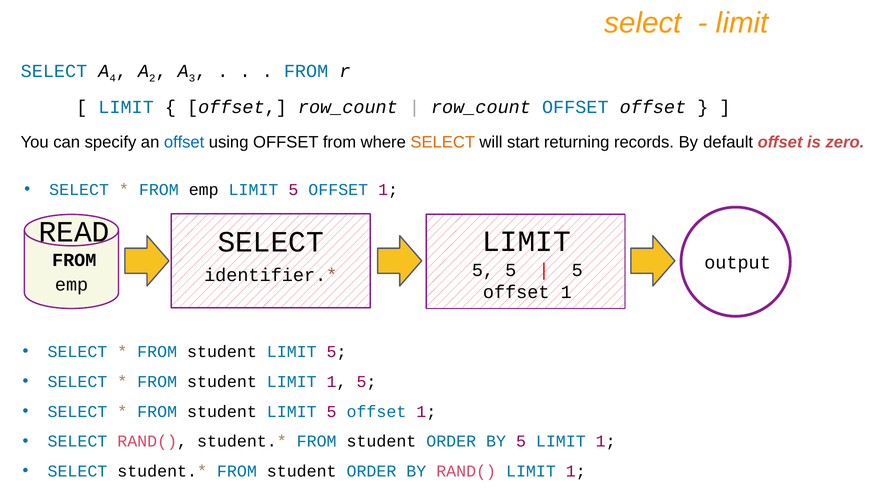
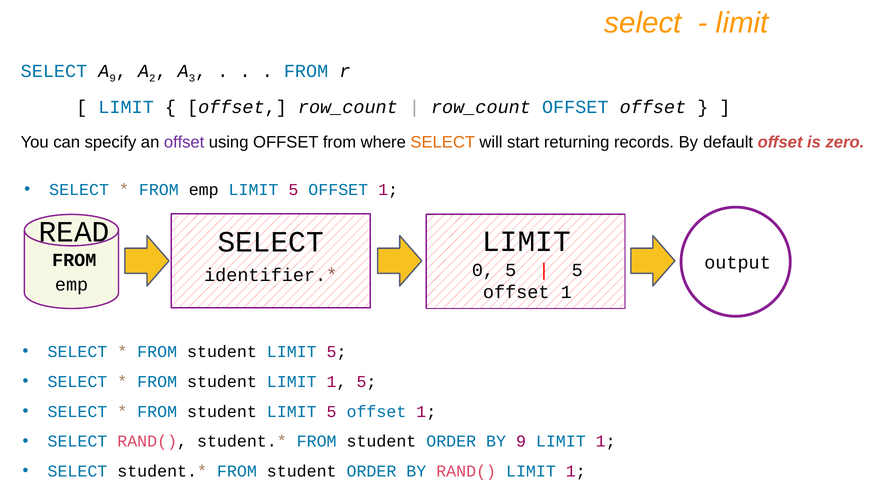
4 at (113, 78): 4 -> 9
offset at (184, 143) colour: blue -> purple
5 at (483, 270): 5 -> 0
BY 5: 5 -> 9
